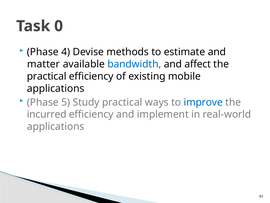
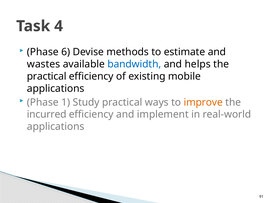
0: 0 -> 4
4: 4 -> 6
matter: matter -> wastes
affect: affect -> helps
5: 5 -> 1
improve colour: blue -> orange
